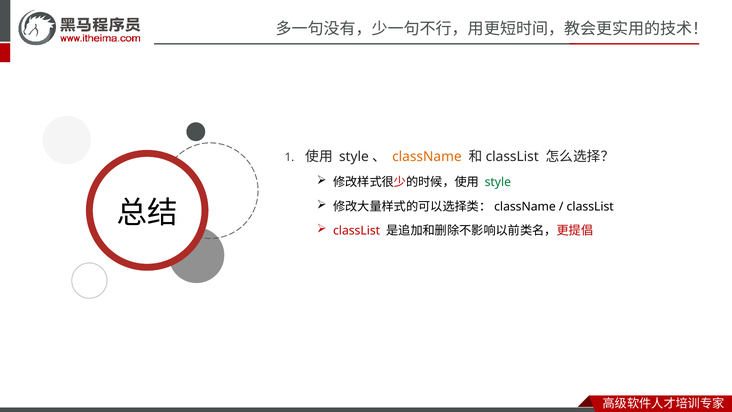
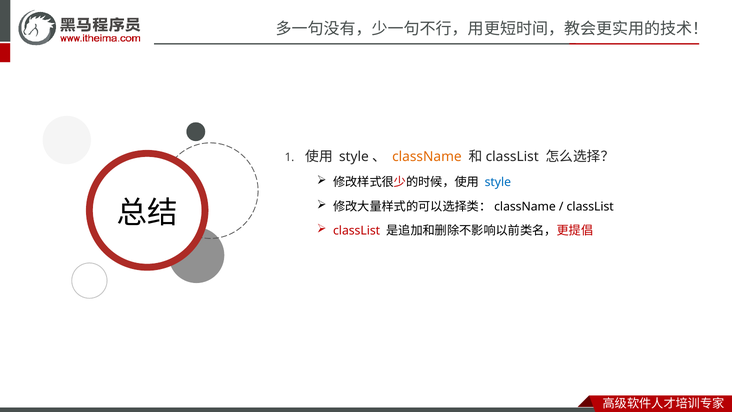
style colour: green -> blue
